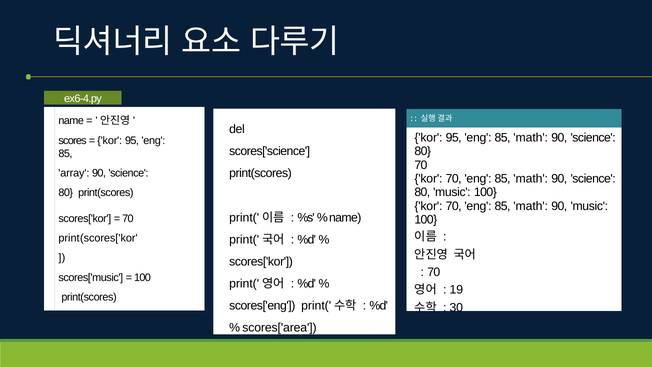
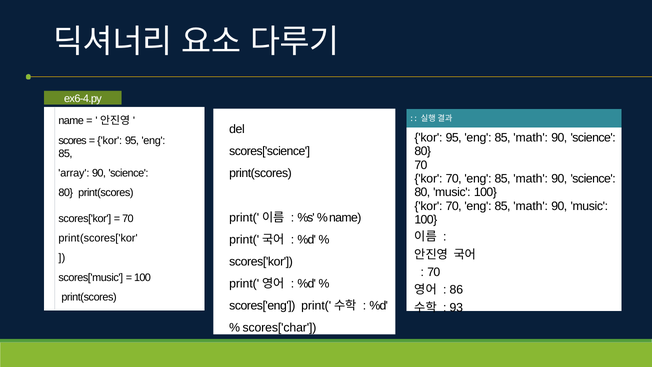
19: 19 -> 86
30: 30 -> 93
scores['area: scores['area -> scores['char
